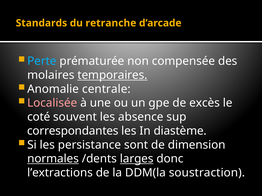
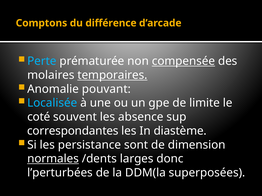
Standards: Standards -> Comptons
retranche: retranche -> différence
compensée underline: none -> present
centrale: centrale -> pouvant
Localisée colour: pink -> light blue
excès: excès -> limite
larges underline: present -> none
l’extractions: l’extractions -> l’perturbées
soustraction: soustraction -> superposées
